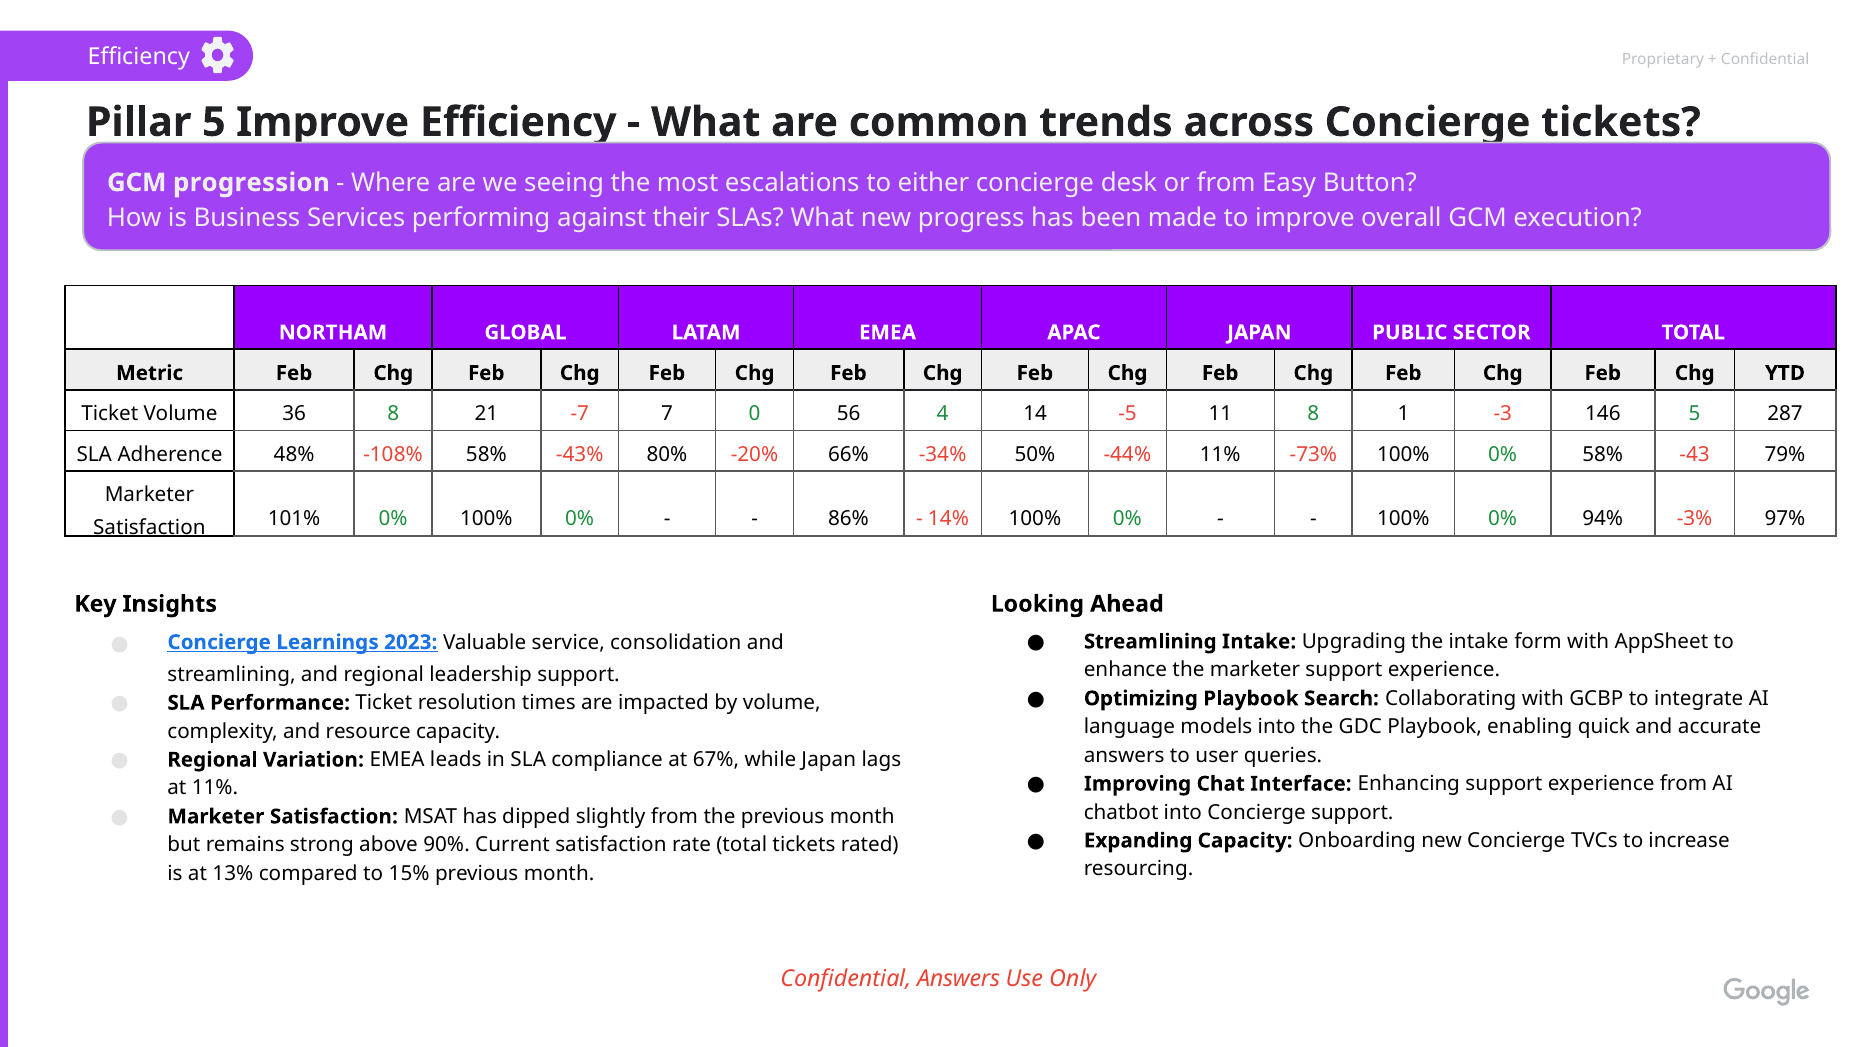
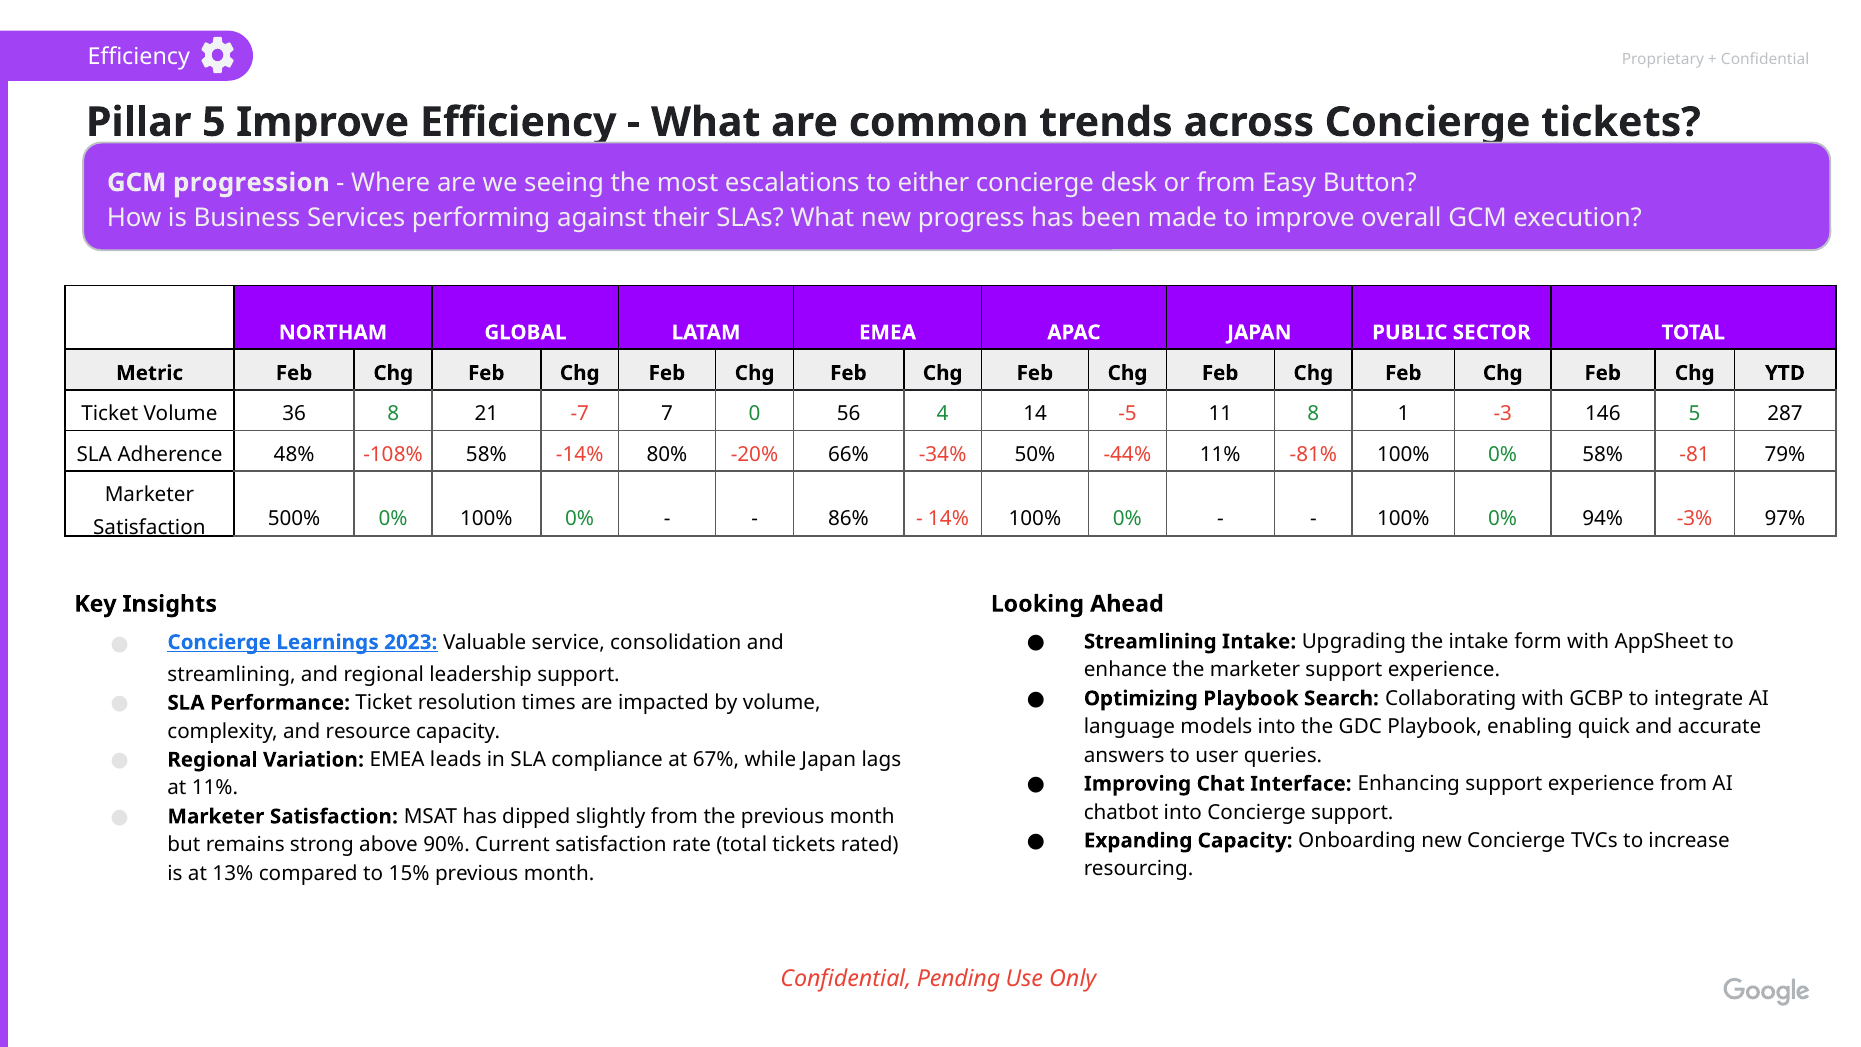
-43%: -43% -> -14%
-73%: -73% -> -81%
-43: -43 -> -81
101%: 101% -> 500%
Confidential Answers: Answers -> Pending
